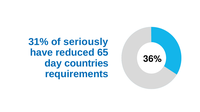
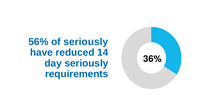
31%: 31% -> 56%
65: 65 -> 14
day countries: countries -> seriously
